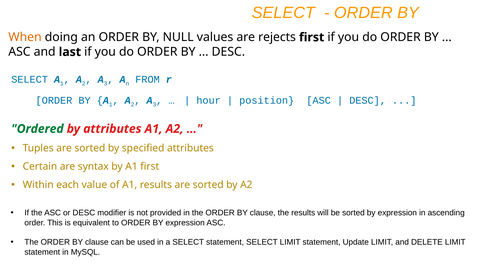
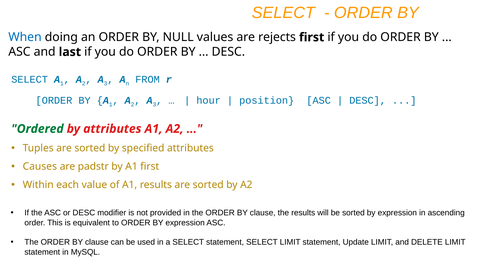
When colour: orange -> blue
Certain: Certain -> Causes
syntax: syntax -> padstr
